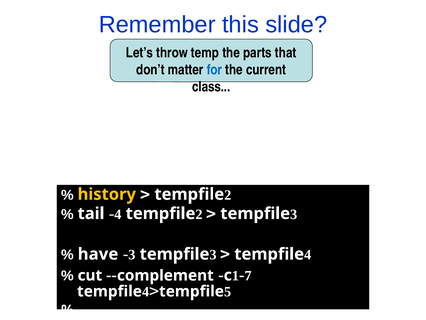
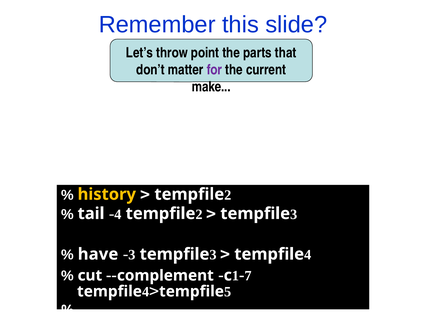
temp: temp -> point
for colour: blue -> purple
class: class -> make
